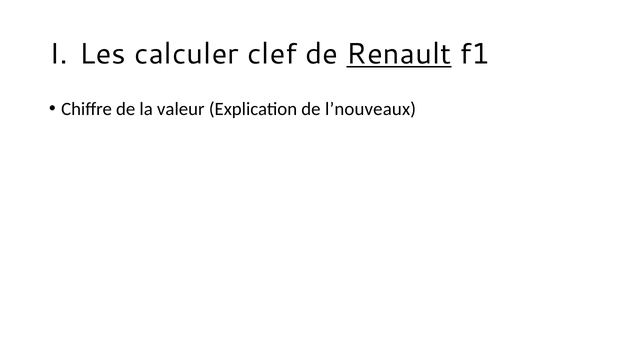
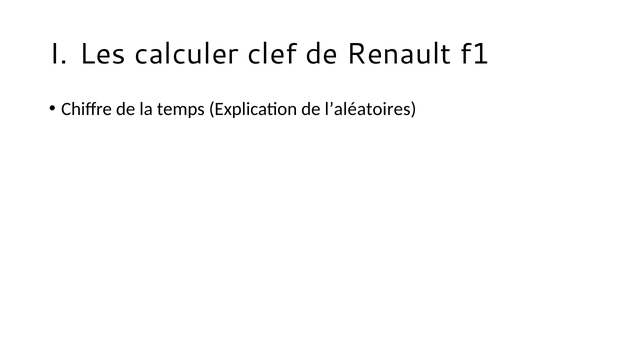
Renault underline: present -> none
valeur: valeur -> temps
l’nouveaux: l’nouveaux -> l’aléatoires
